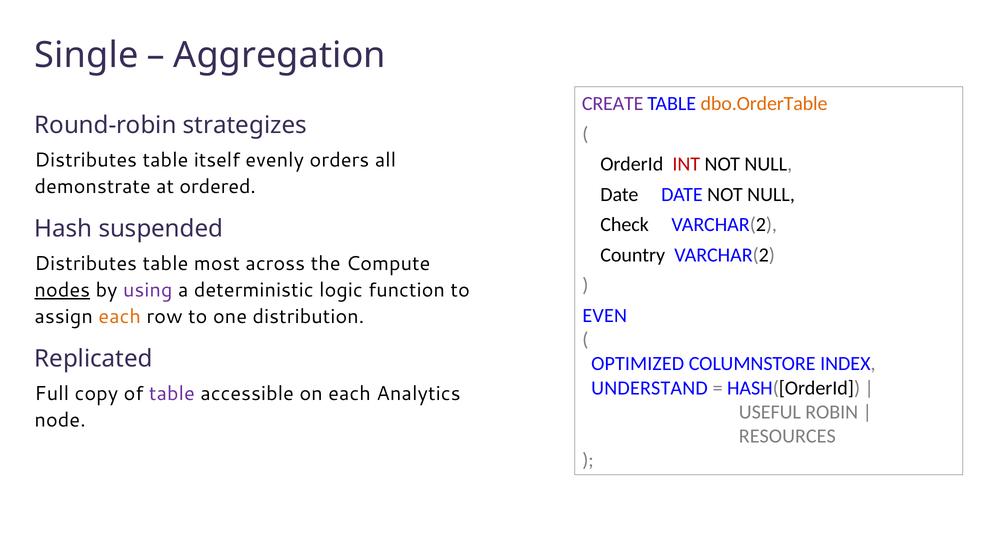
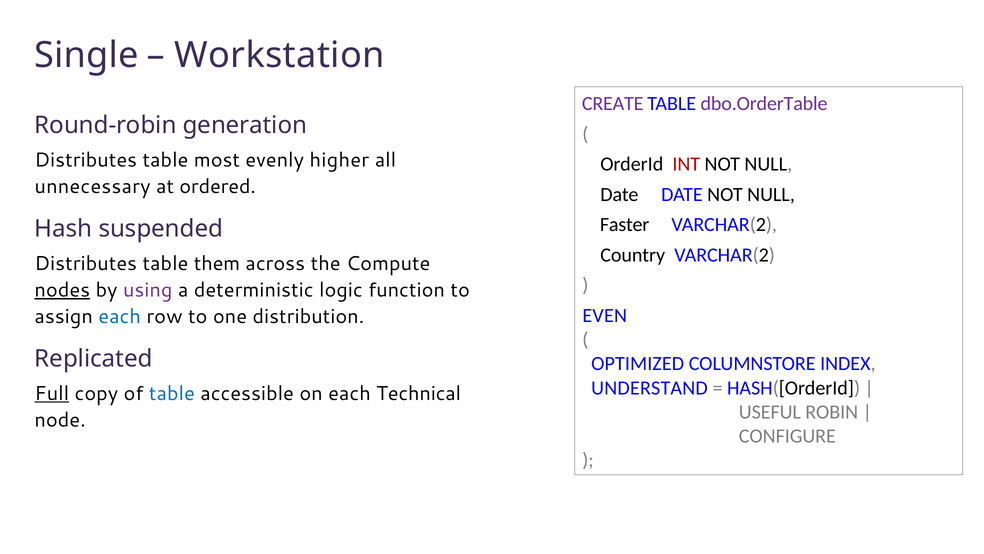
Aggregation: Aggregation -> Workstation
dbo.OrderTable colour: orange -> purple
strategizes: strategizes -> generation
itself: itself -> most
orders: orders -> higher
demonstrate: demonstrate -> unnecessary
Check: Check -> Faster
most: most -> them
each at (120, 316) colour: orange -> blue
Full underline: none -> present
table at (172, 393) colour: purple -> blue
Analytics: Analytics -> Technical
RESOURCES: RESOURCES -> CONFIGURE
